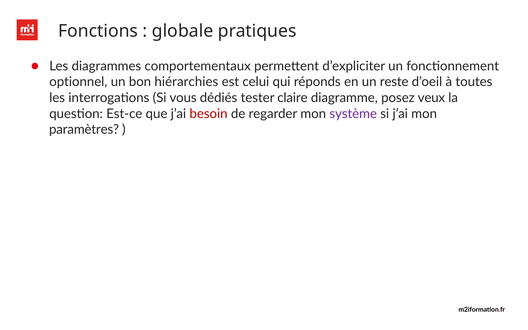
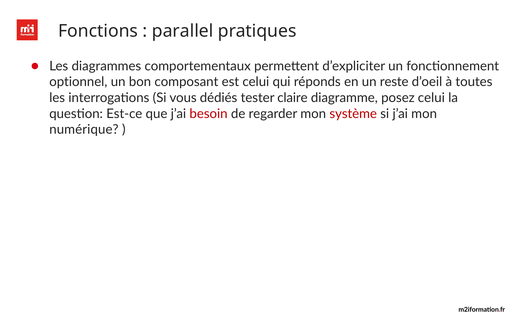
globale: globale -> parallel
hiérarchies: hiérarchies -> composant
posez veux: veux -> celui
système colour: purple -> red
paramètres: paramètres -> numérique
